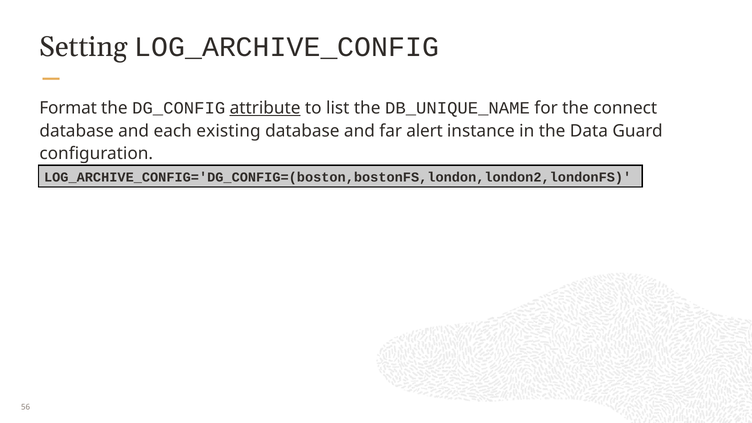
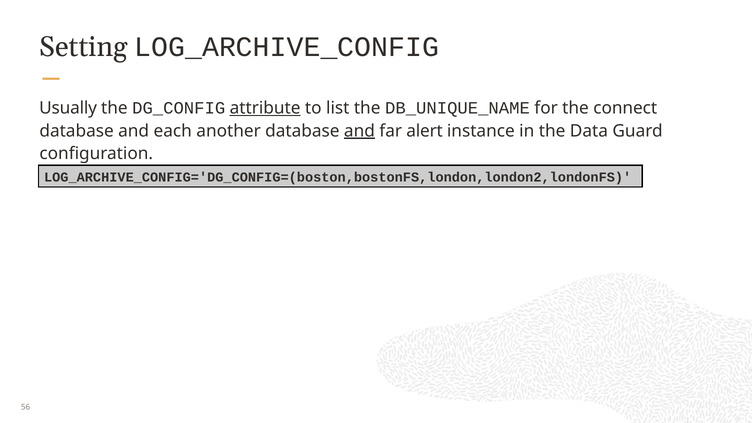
Format: Format -> Usually
existing: existing -> another
and at (359, 131) underline: none -> present
